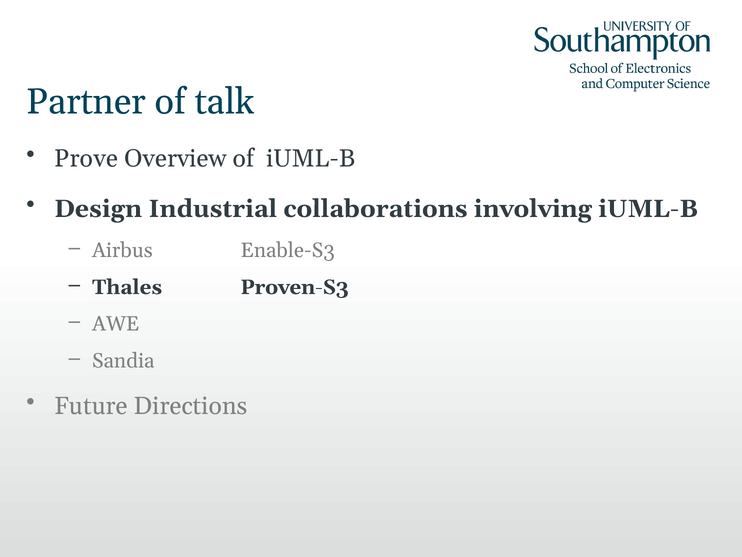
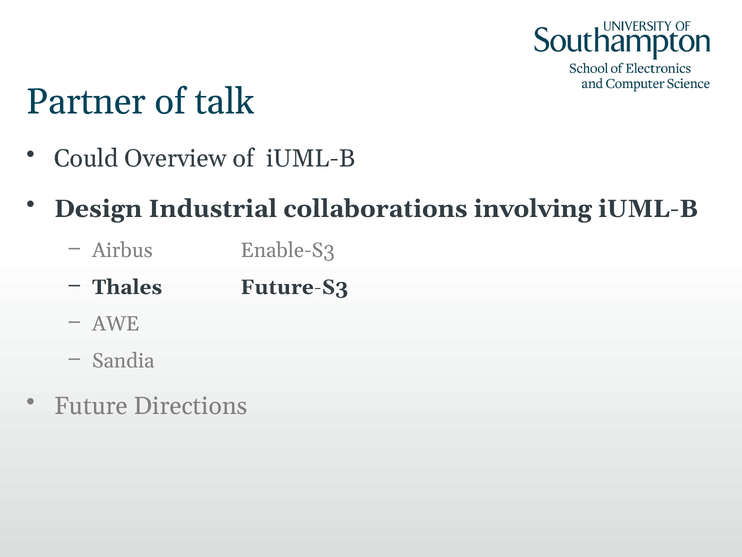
Prove: Prove -> Could
Proven-S3: Proven-S3 -> Future-S3
